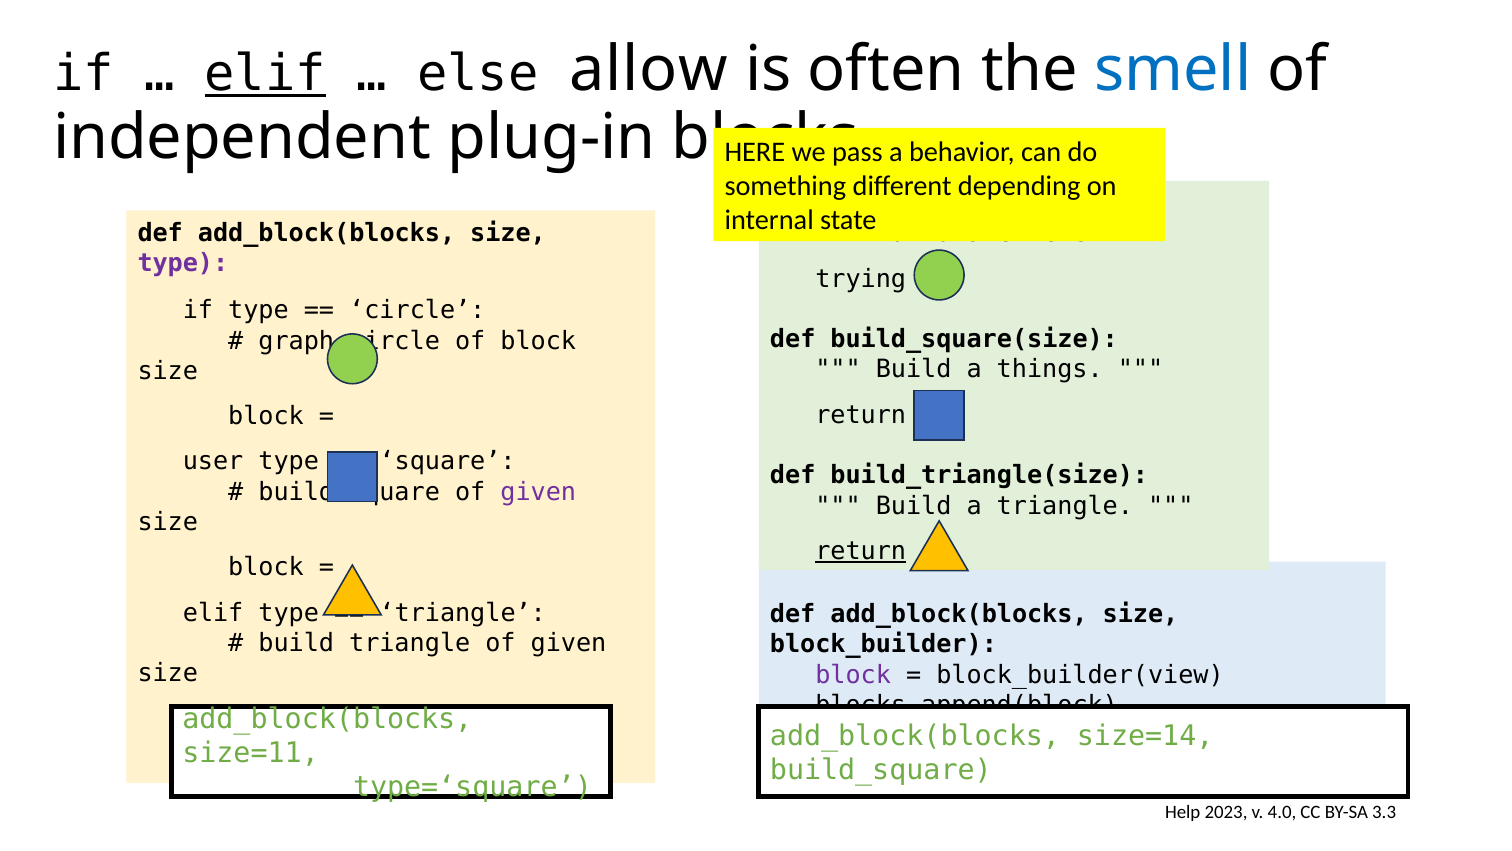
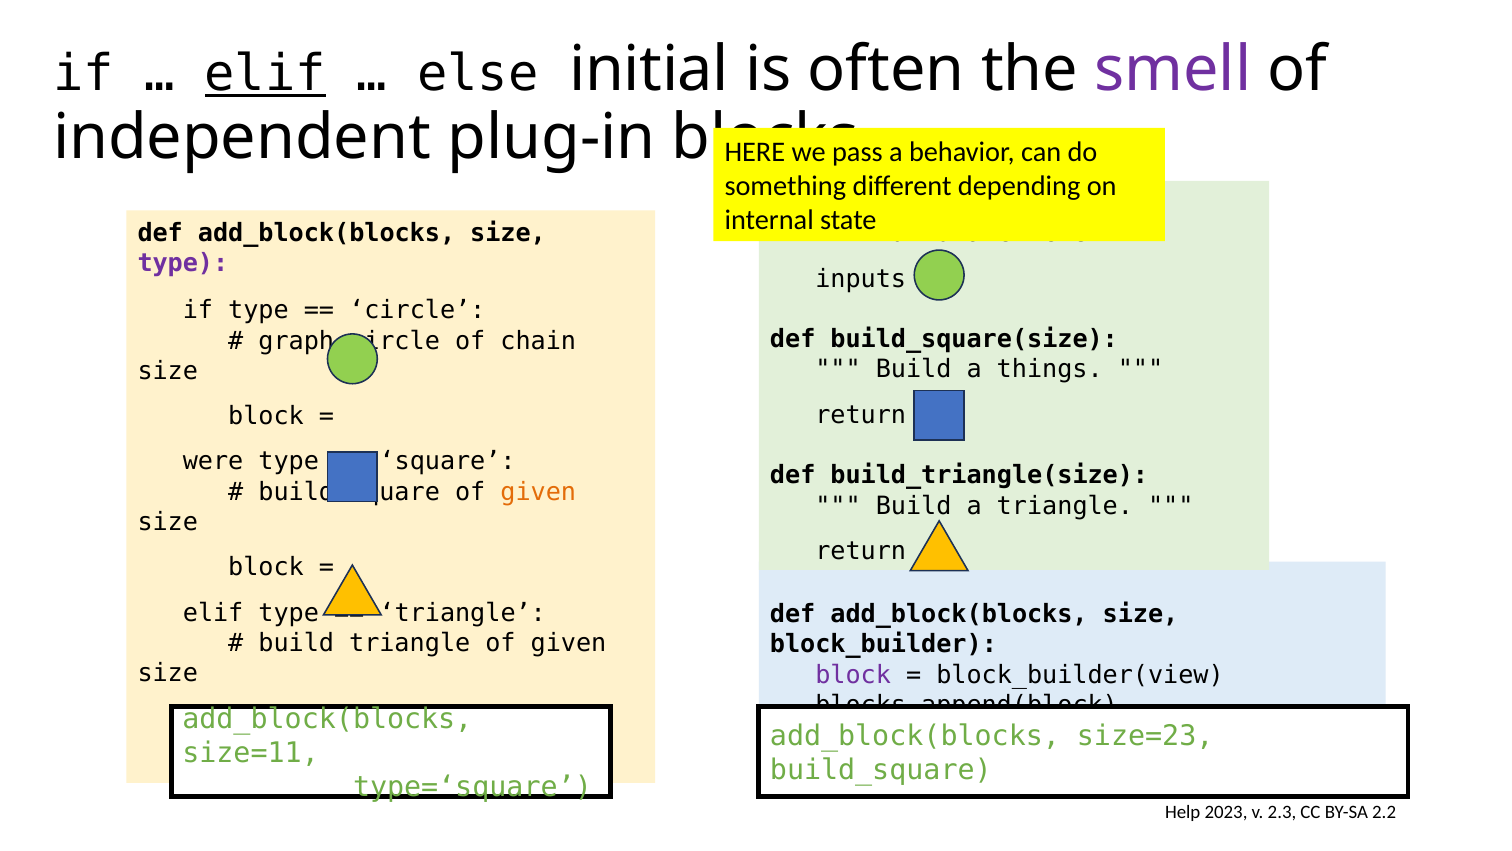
allow: allow -> initial
smell colour: blue -> purple
trying: trying -> inputs
of block: block -> chain
user: user -> were
given at (538, 492) colour: purple -> orange
return at (861, 551) underline: present -> none
size=14: size=14 -> size=23
4.0: 4.0 -> 2.3
3.3: 3.3 -> 2.2
